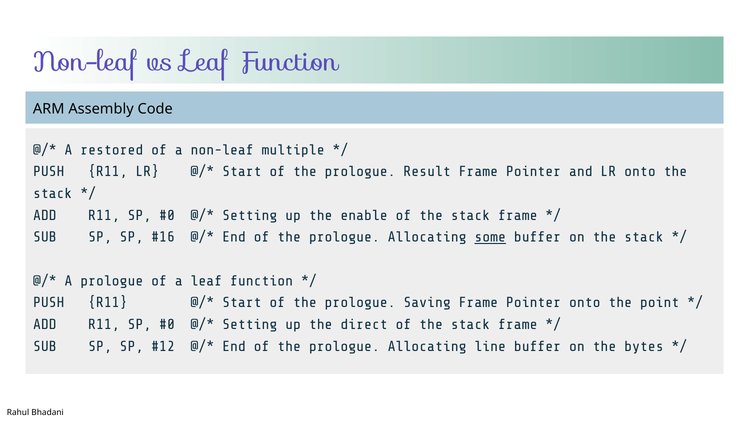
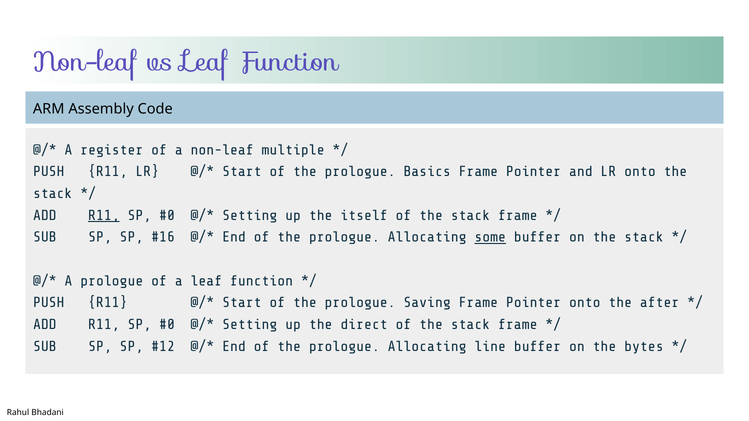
restored: restored -> register
Result: Result -> Basics
R11 at (104, 215) underline: none -> present
enable: enable -> itself
point: point -> after
